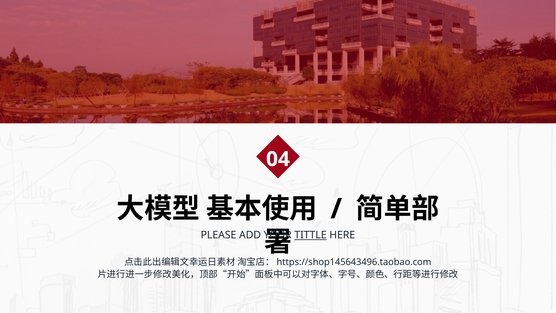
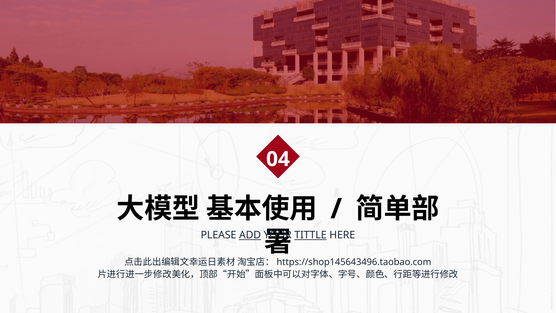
ADD underline: none -> present
